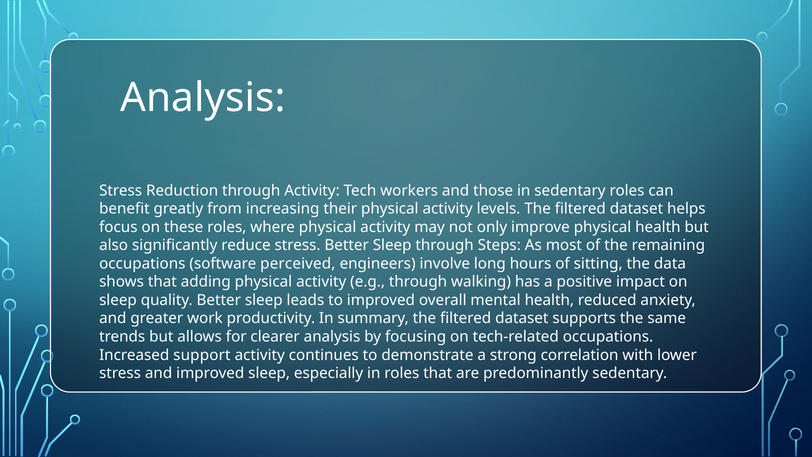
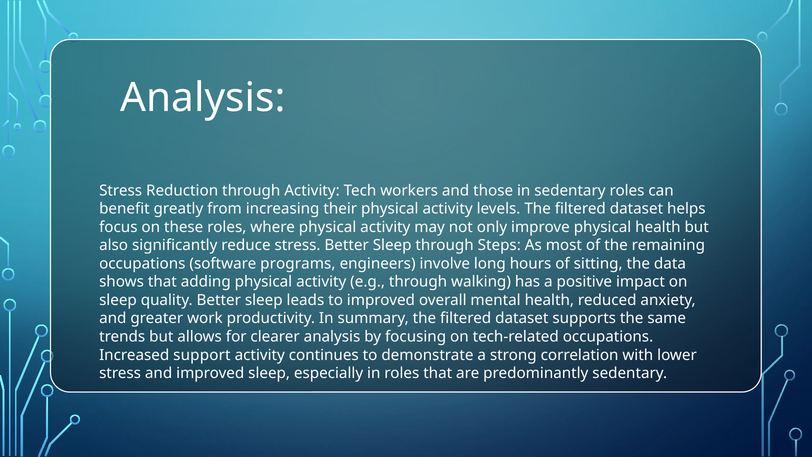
perceived: perceived -> programs
